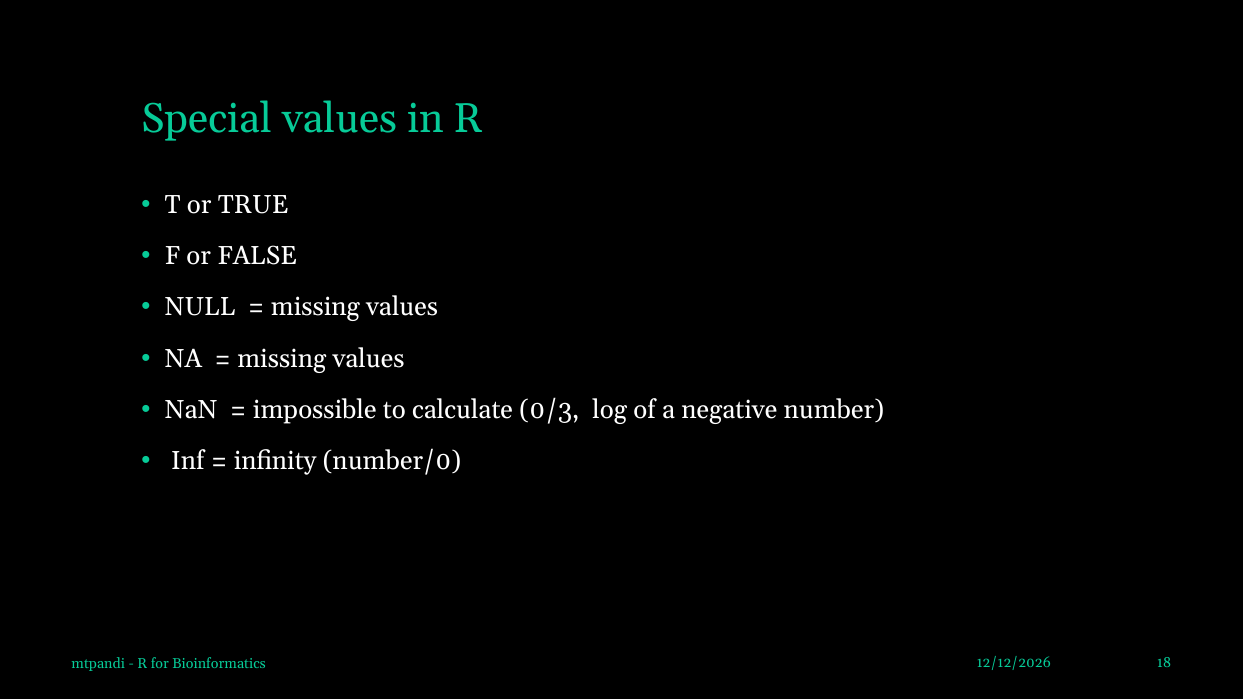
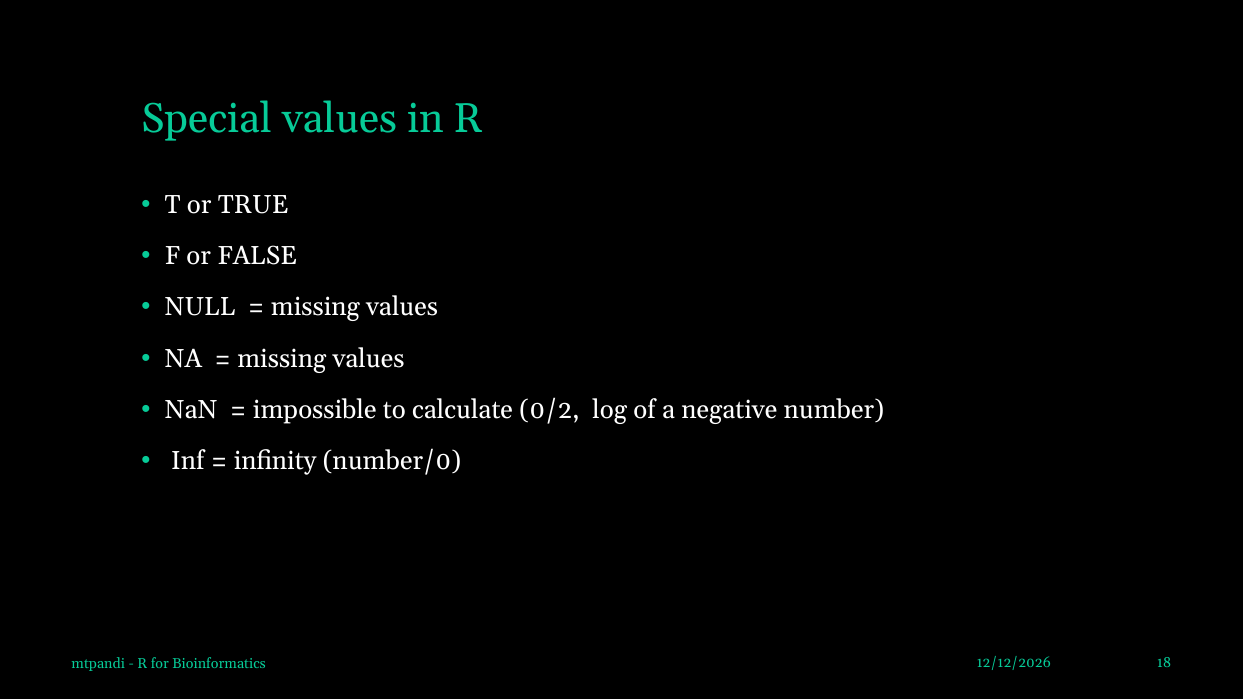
0/3: 0/3 -> 0/2
